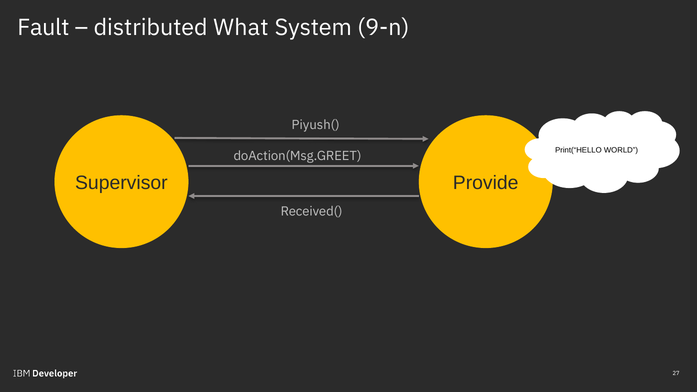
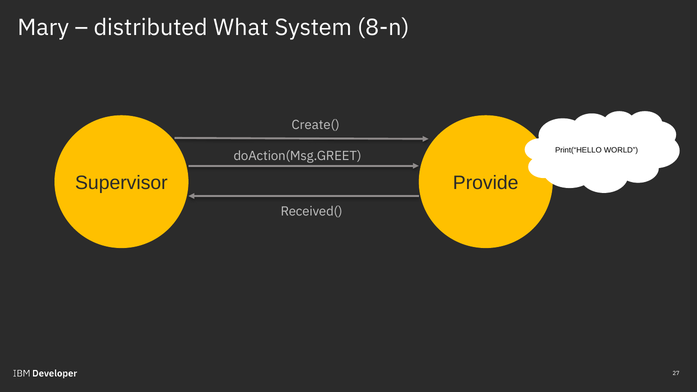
Fault: Fault -> Mary
9-n: 9-n -> 8-n
Piyush(: Piyush( -> Create(
